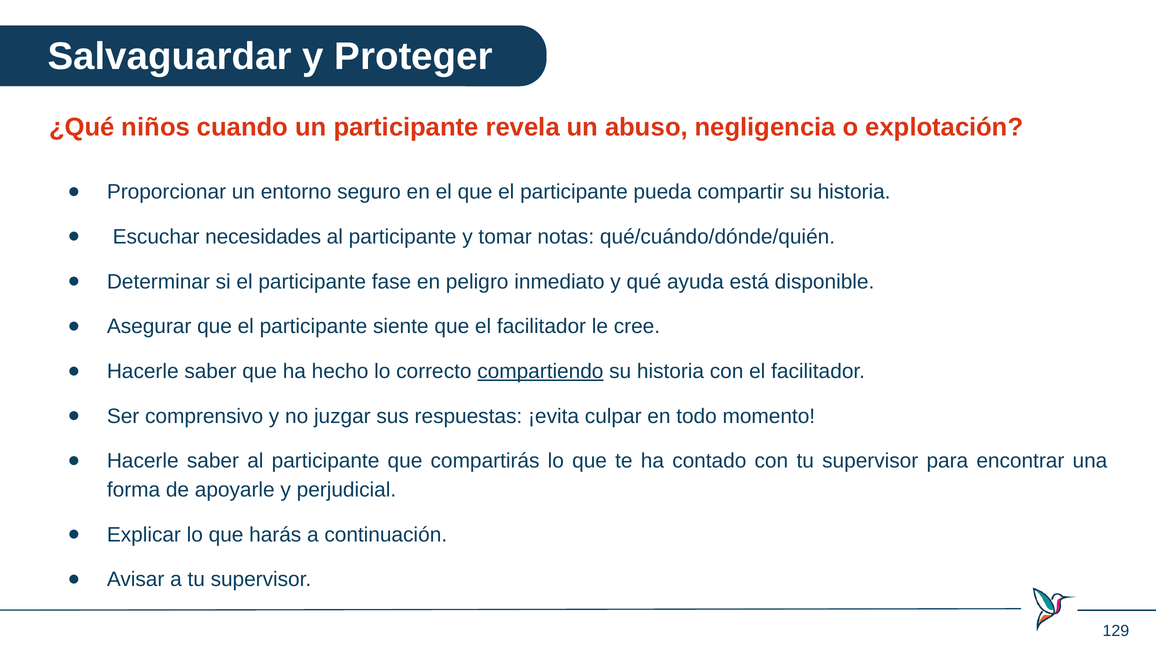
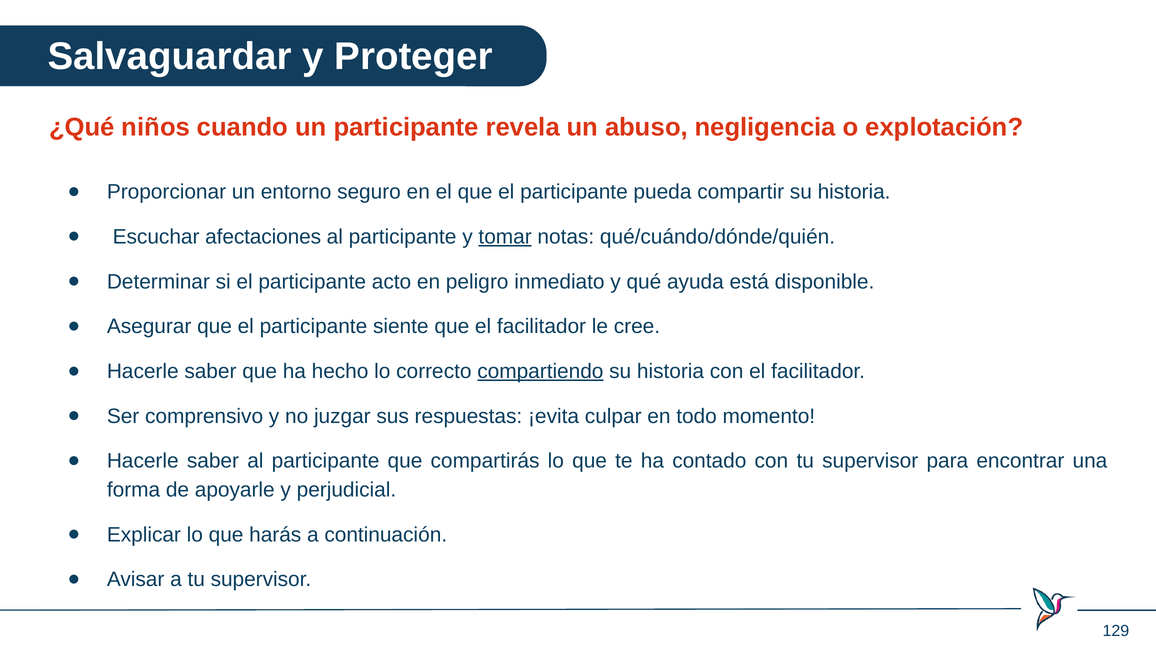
necesidades: necesidades -> afectaciones
tomar underline: none -> present
fase: fase -> acto
